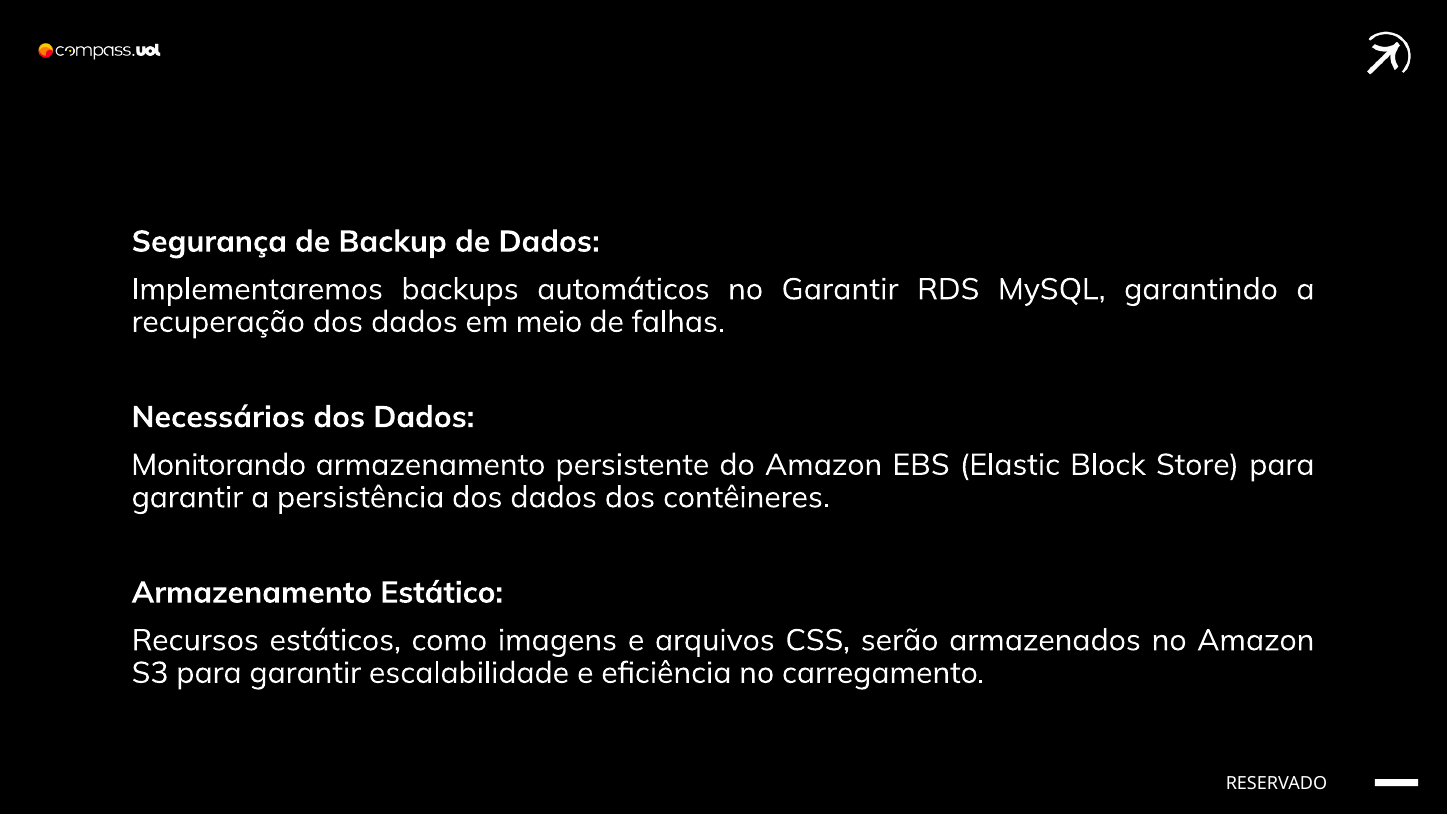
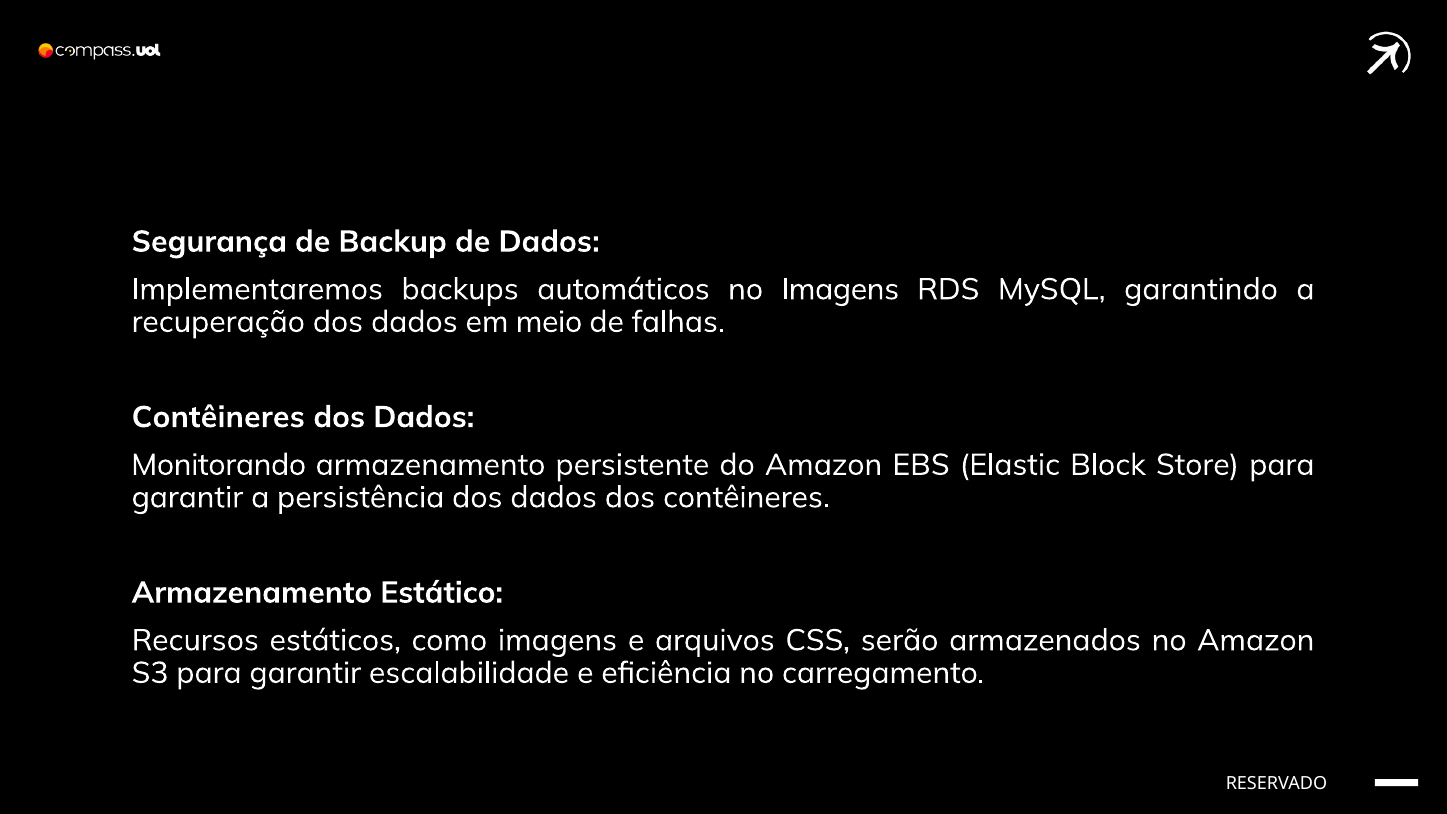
no Garantir: Garantir -> Imagens
Necessários at (218, 417): Necessários -> Contêineres
